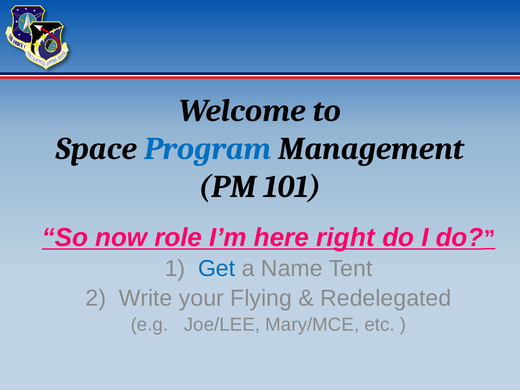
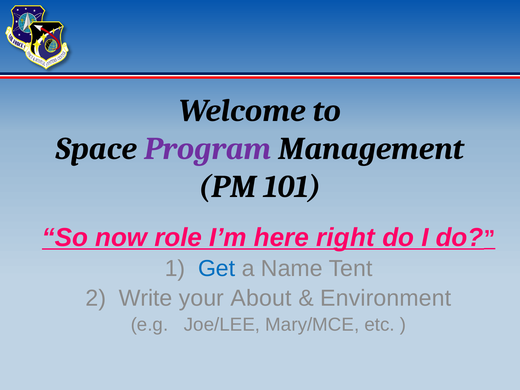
Program colour: blue -> purple
Flying: Flying -> About
Redelegated: Redelegated -> Environment
